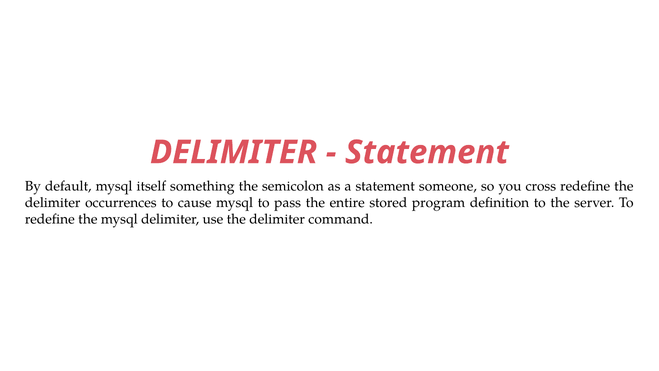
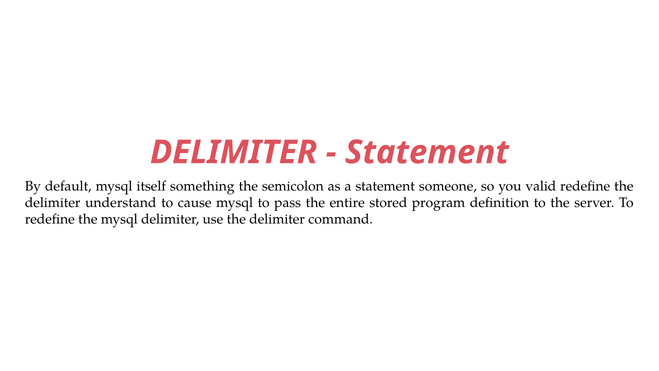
cross: cross -> valid
occurrences: occurrences -> understand
